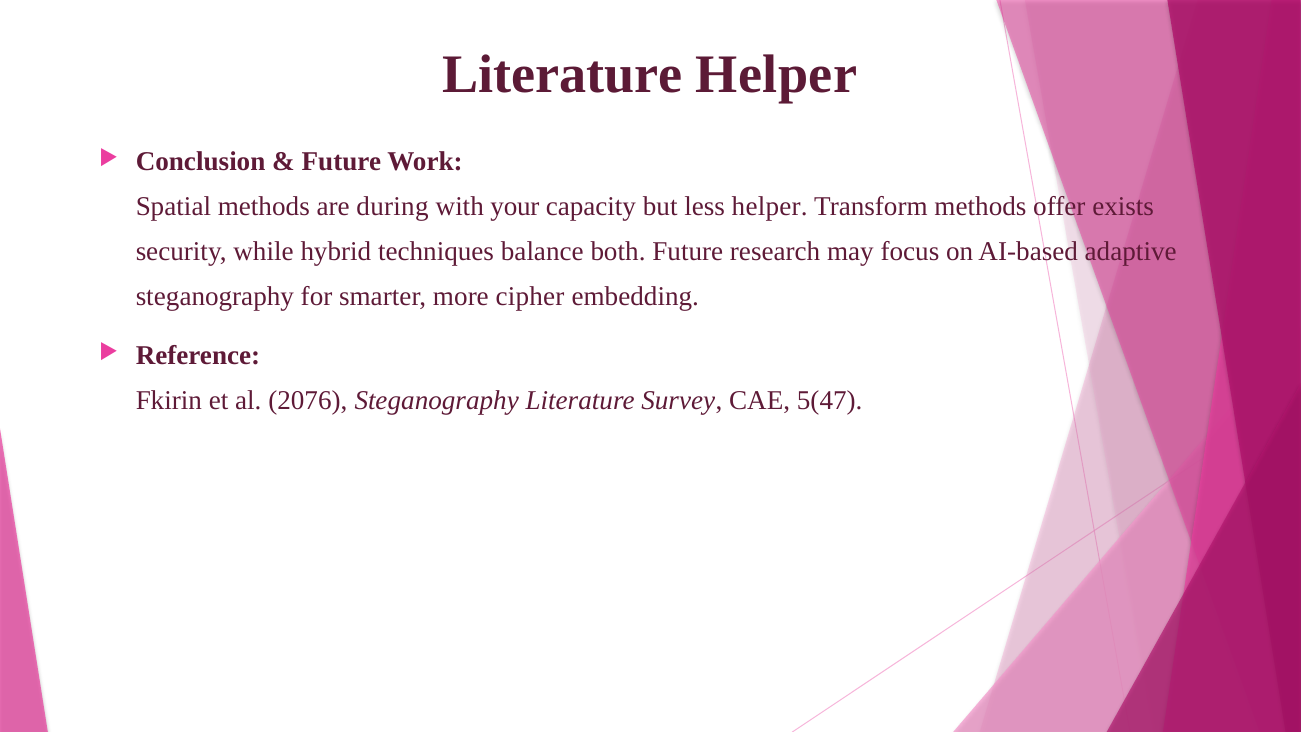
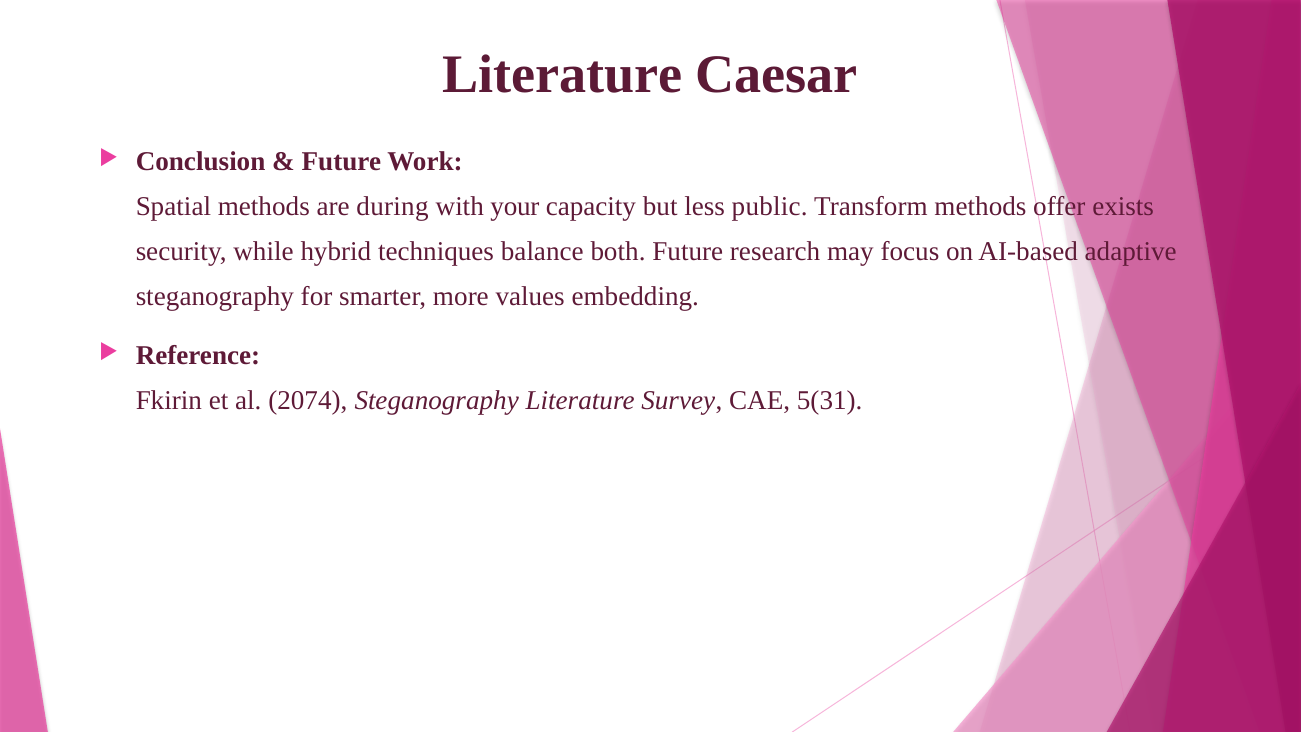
Literature Helper: Helper -> Caesar
less helper: helper -> public
cipher: cipher -> values
2076: 2076 -> 2074
5(47: 5(47 -> 5(31
